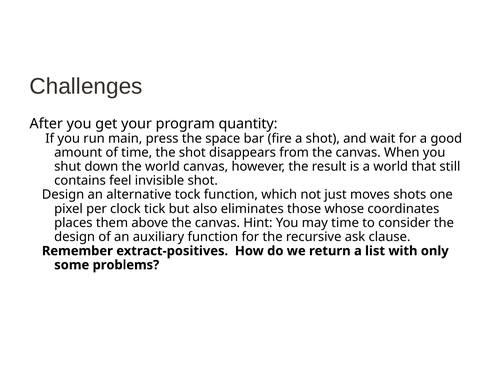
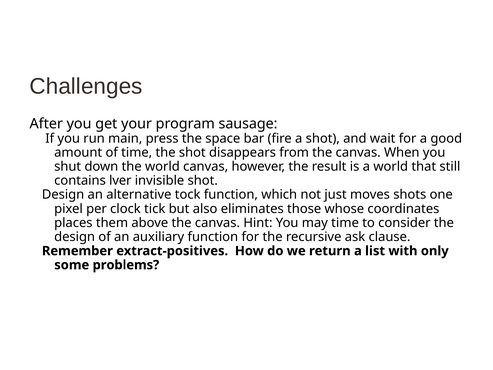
quantity: quantity -> sausage
feel: feel -> lver
